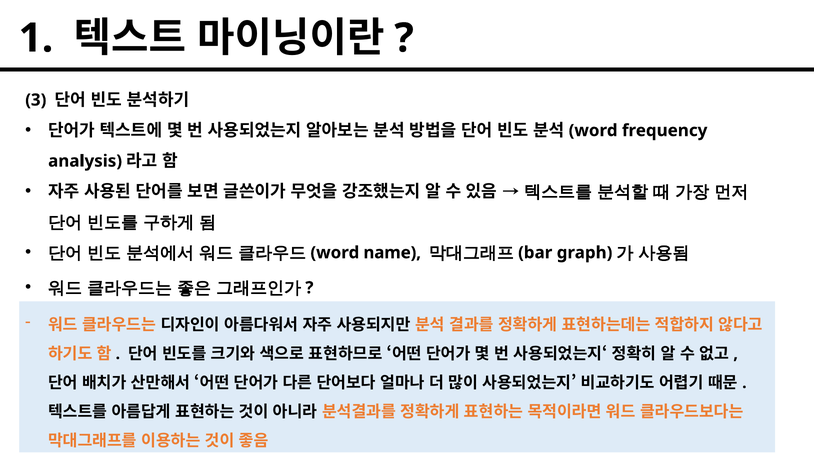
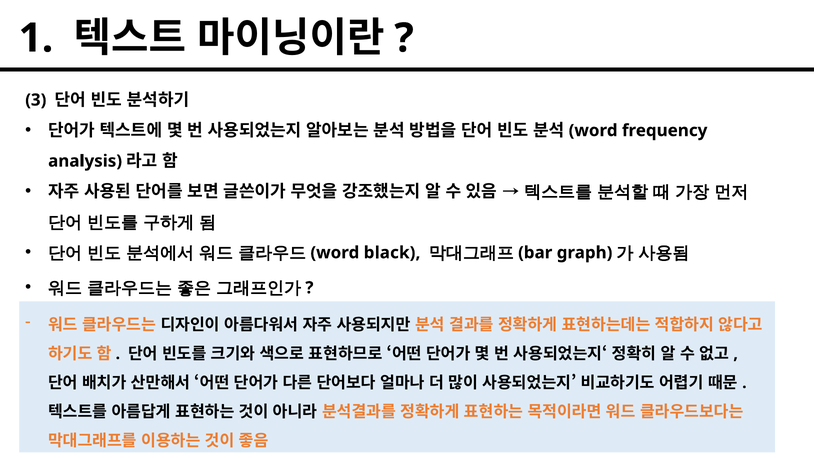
name: name -> black
